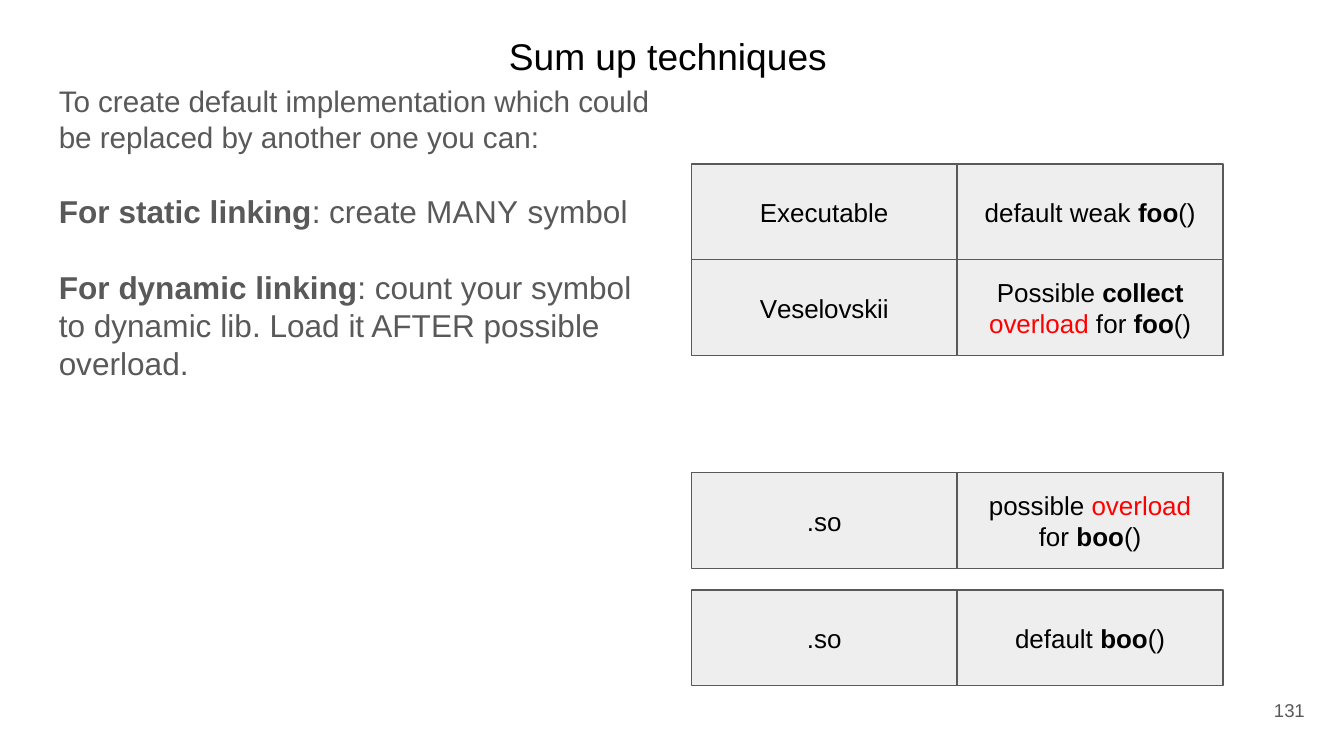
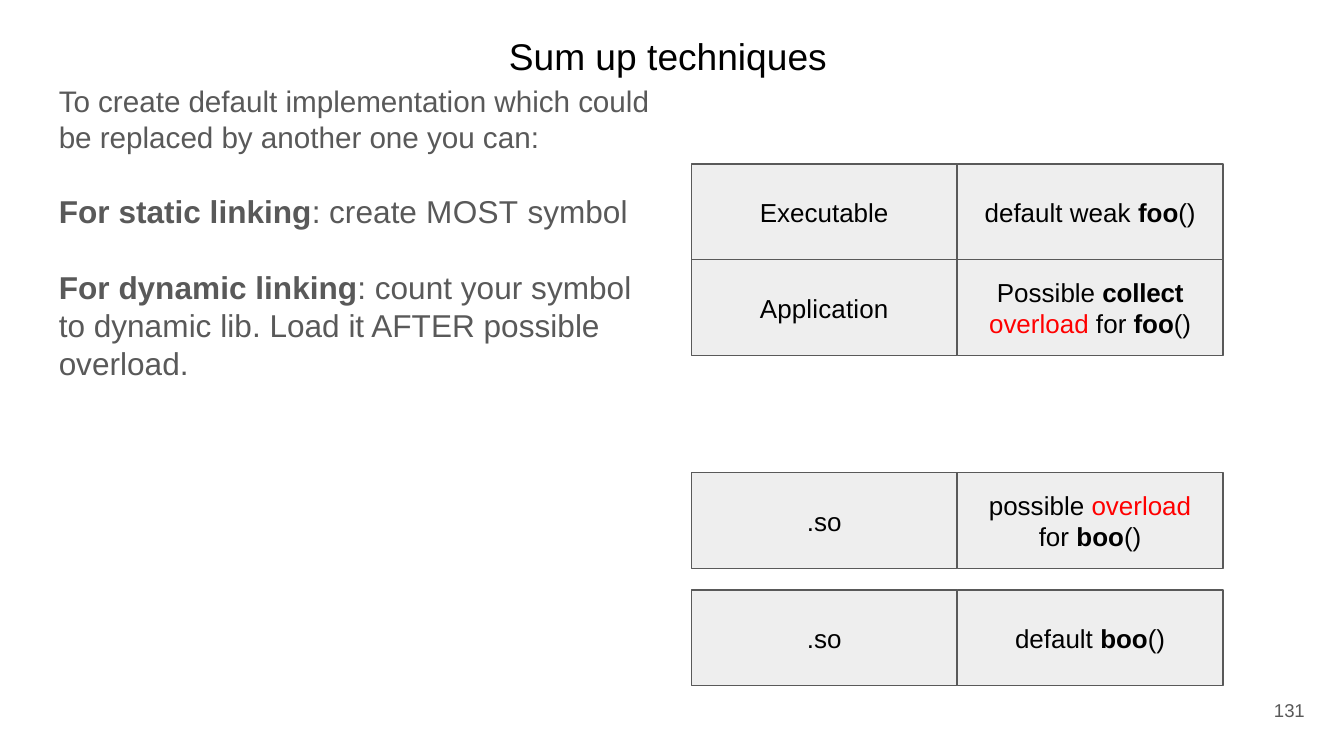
MANY: MANY -> MOST
Veselovskii: Veselovskii -> Application
